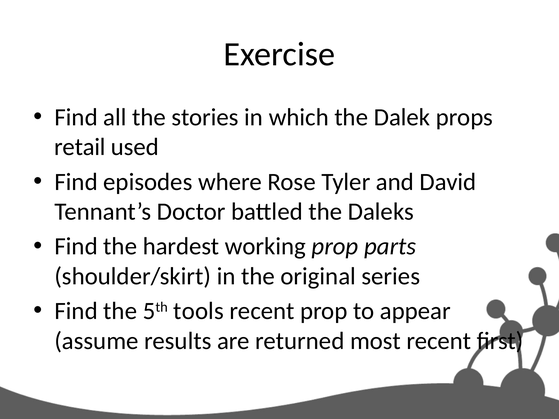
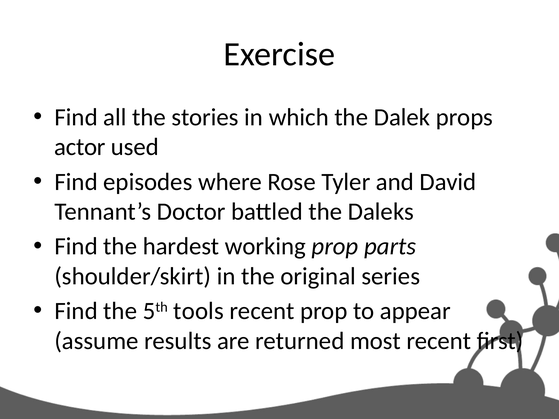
retail: retail -> actor
